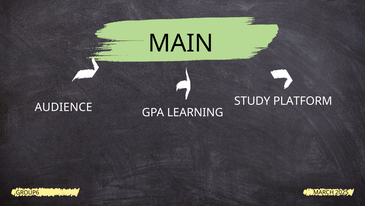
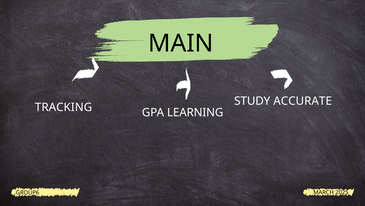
PLATFORM: PLATFORM -> ACCURATE
AUDIENCE: AUDIENCE -> TRACKING
